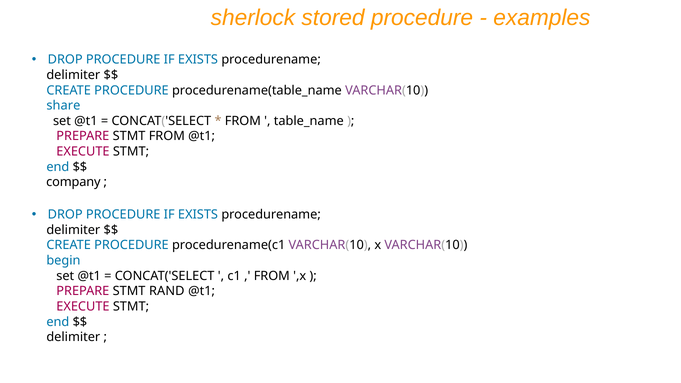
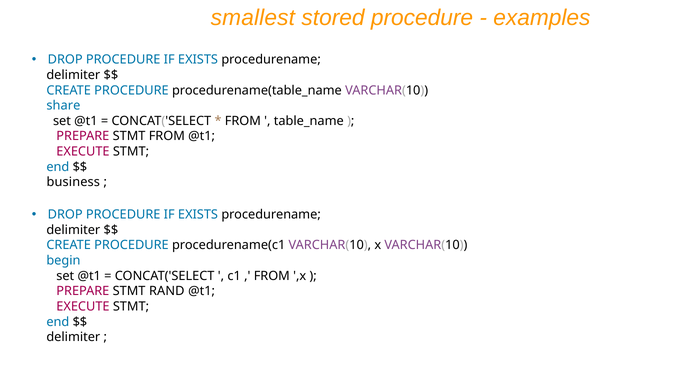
sherlock: sherlock -> smallest
company: company -> business
